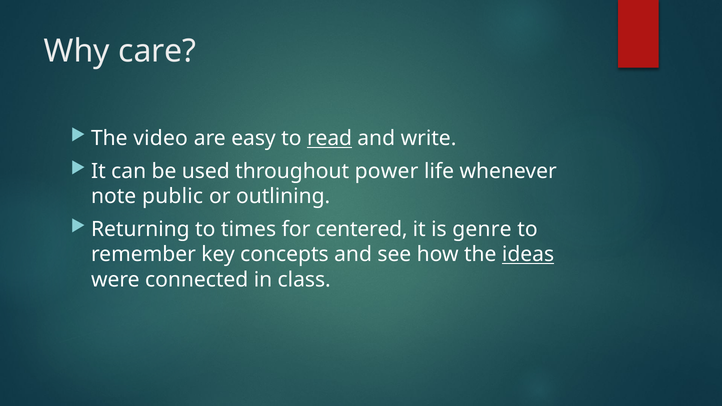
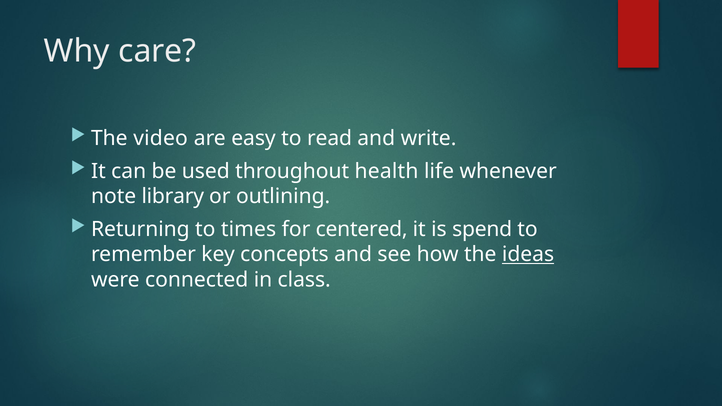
read underline: present -> none
power: power -> health
public: public -> library
genre: genre -> spend
